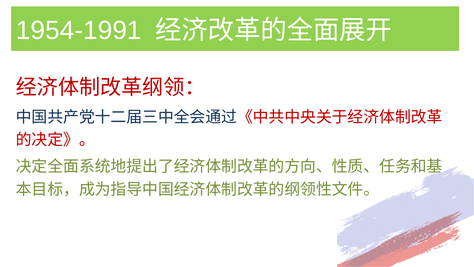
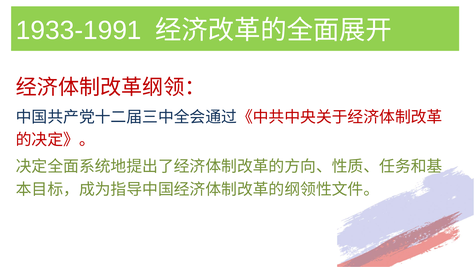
1954-1991: 1954-1991 -> 1933-1991
